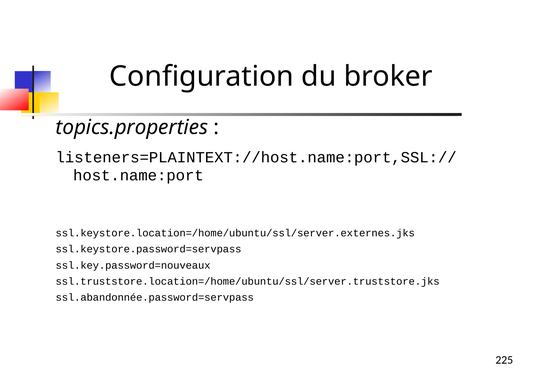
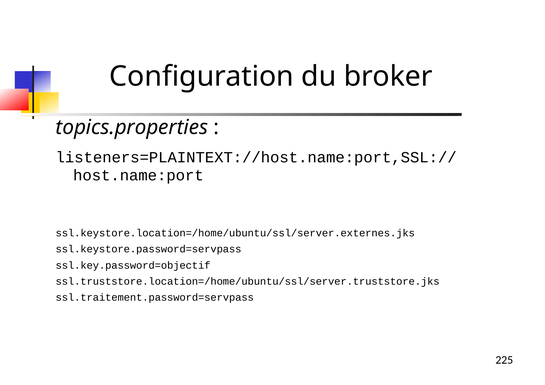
ssl.key.password=nouveaux: ssl.key.password=nouveaux -> ssl.key.password=objectif
ssl.abandonnée.password=servpass: ssl.abandonnée.password=servpass -> ssl.traitement.password=servpass
